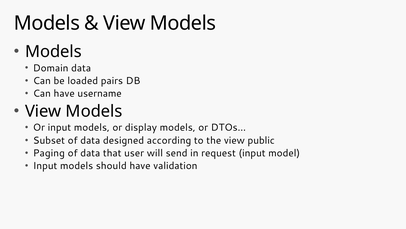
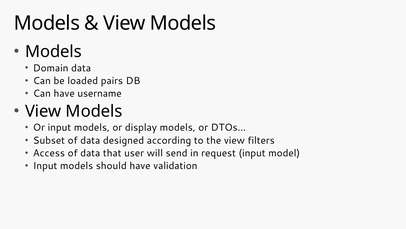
public: public -> filters
Paging: Paging -> Access
